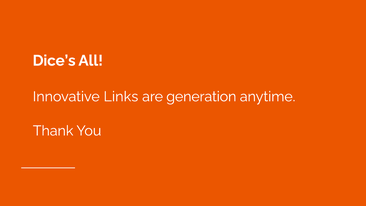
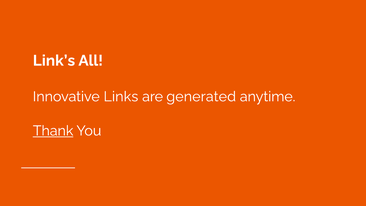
Dice’s: Dice’s -> Link’s
generation: generation -> generated
Thank underline: none -> present
